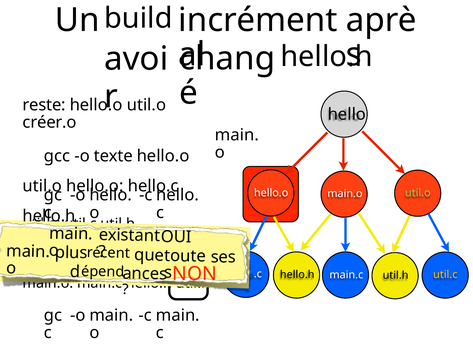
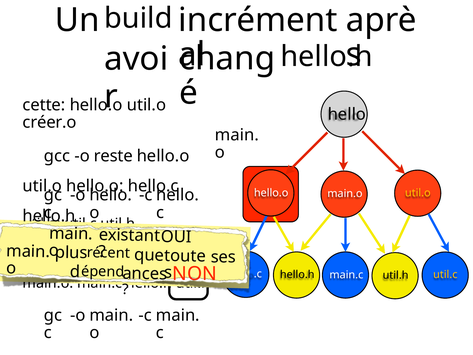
reste: reste -> cette
texte: texte -> reste
util.o at (418, 193) colour: light green -> yellow
